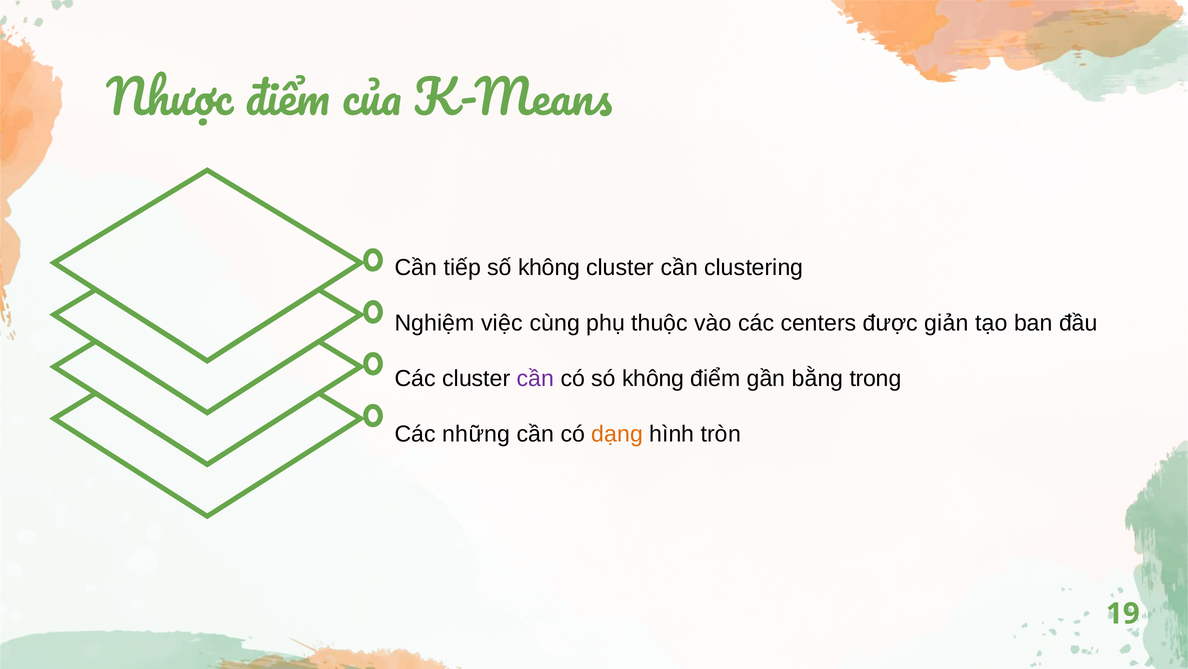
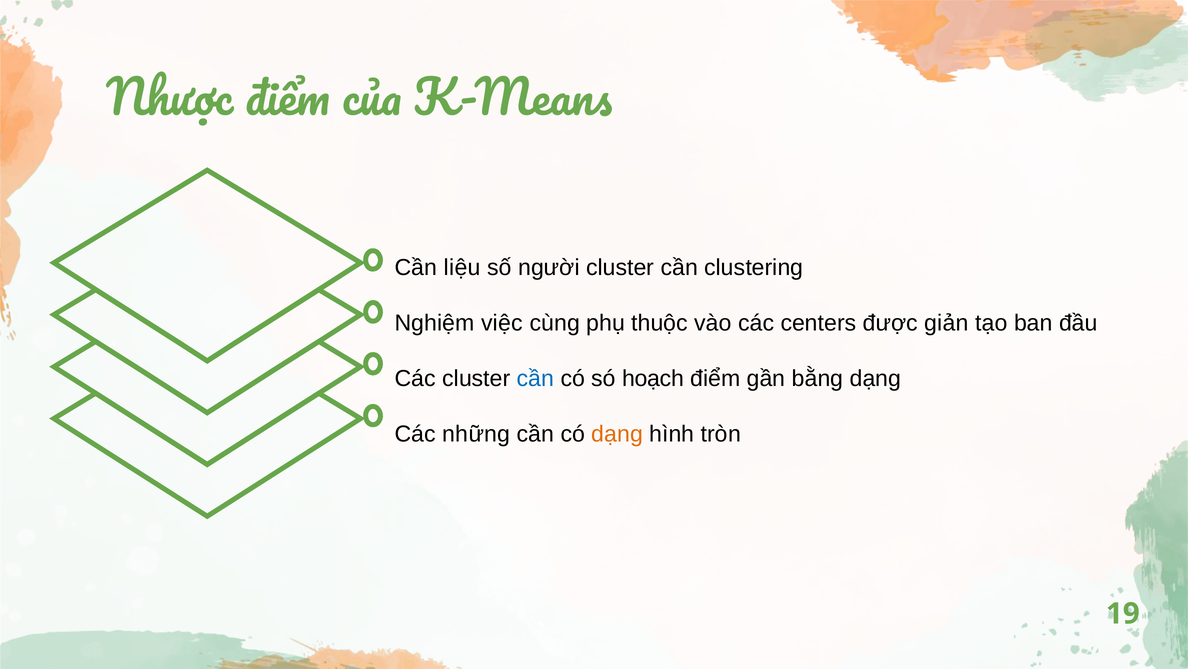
tiếp: tiếp -> liệu
số không: không -> người
cần at (535, 378) colour: purple -> blue
só không: không -> hoạch
bằng trong: trong -> dạng
